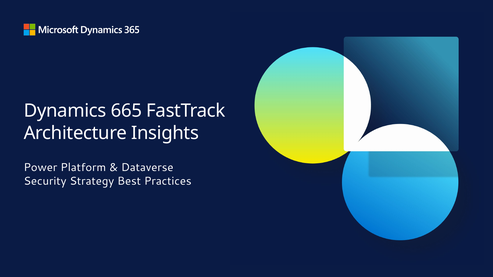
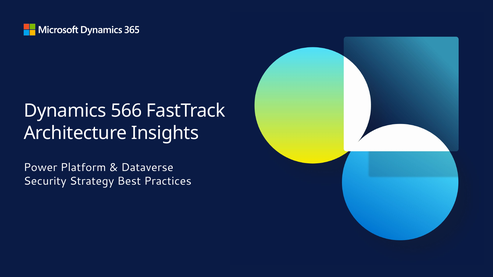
665: 665 -> 566
